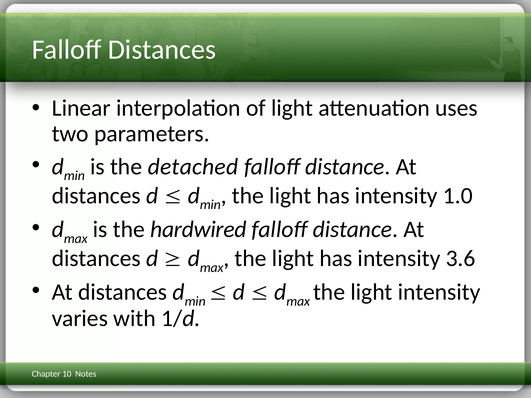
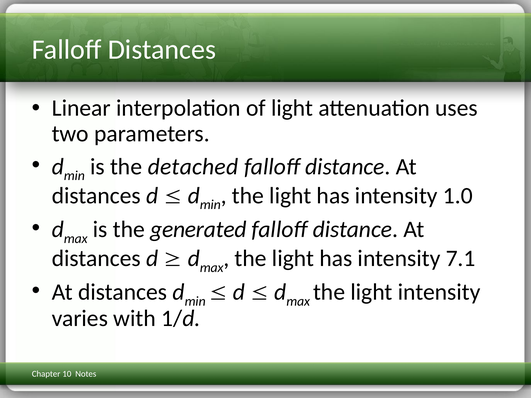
hardwired: hardwired -> generated
3.6: 3.6 -> 7.1
